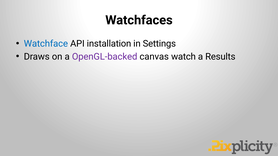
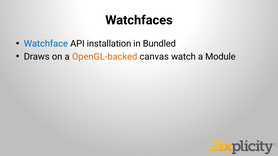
Settings: Settings -> Bundled
OpenGL-backed colour: purple -> orange
Results: Results -> Module
